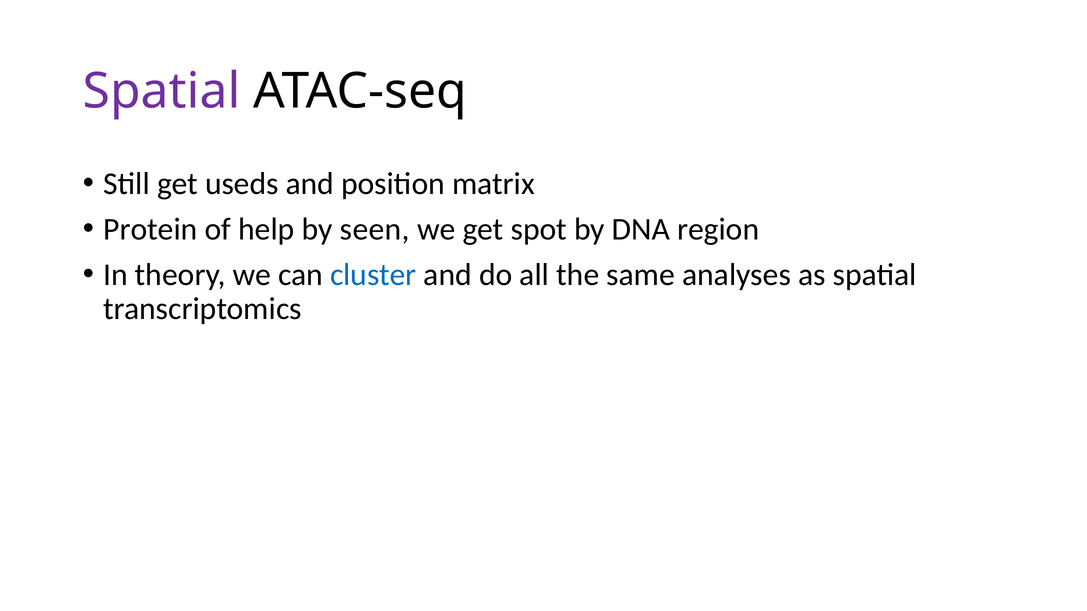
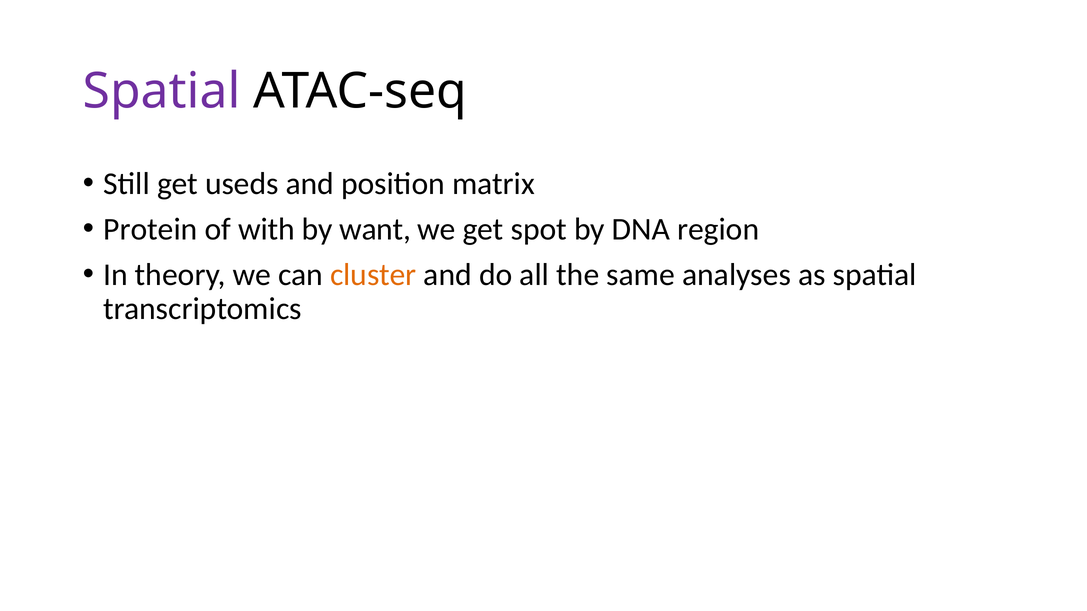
help: help -> with
seen: seen -> want
cluster colour: blue -> orange
